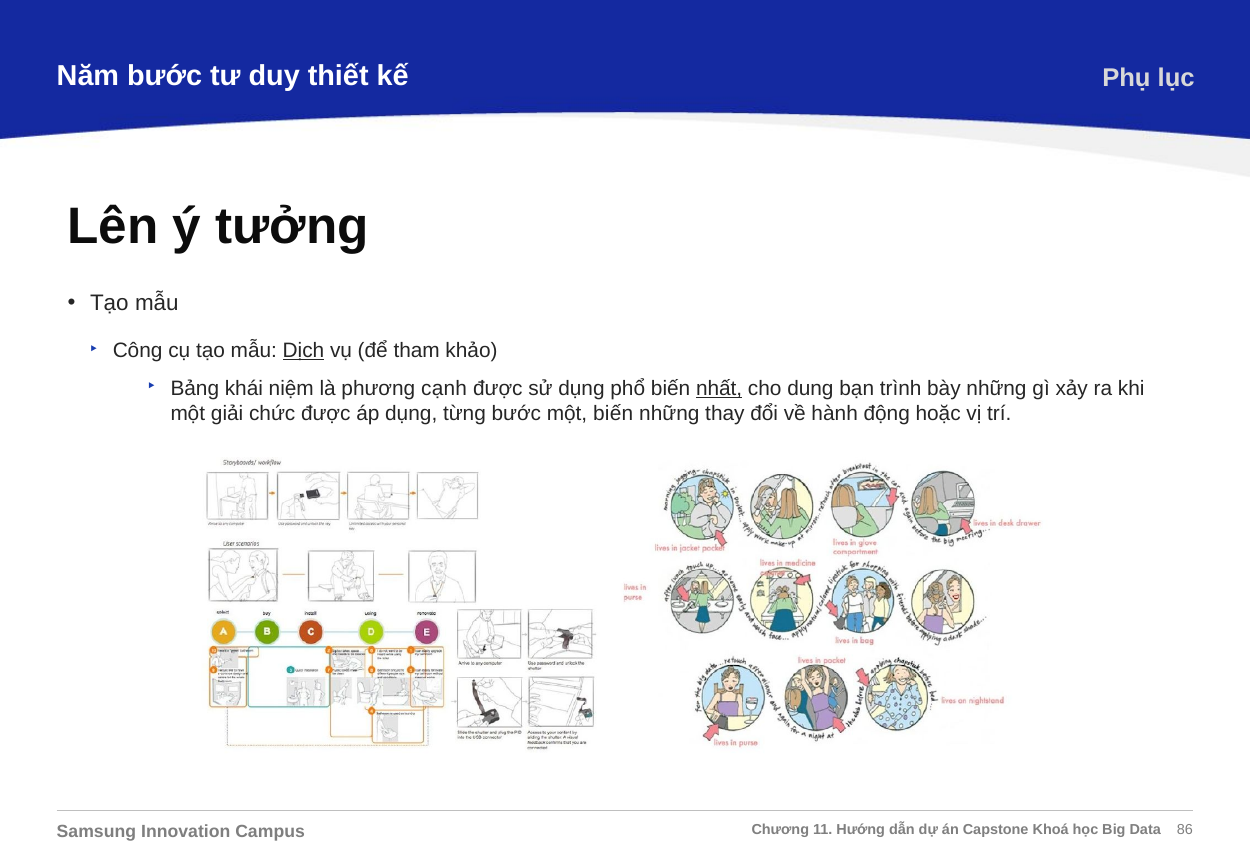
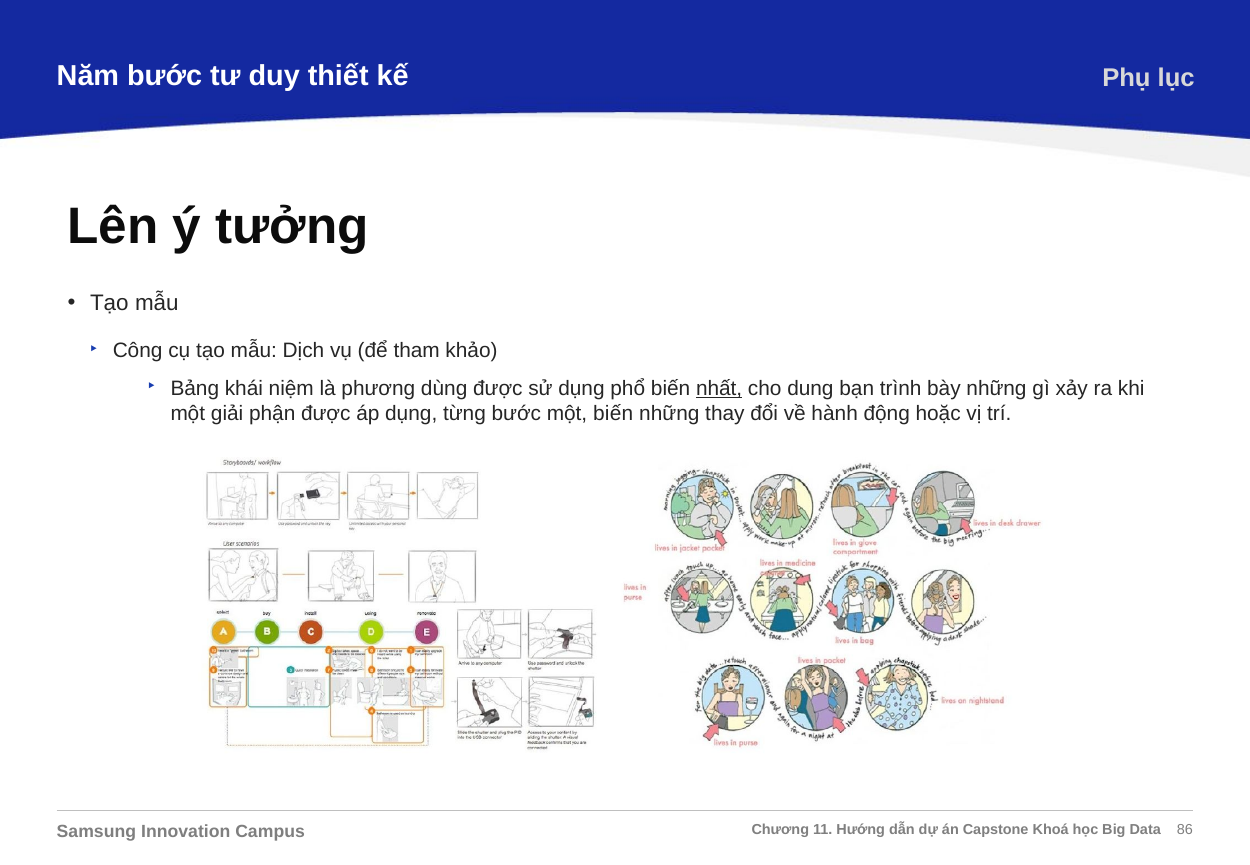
Dịch underline: present -> none
cạnh: cạnh -> dùng
chức: chức -> phận
